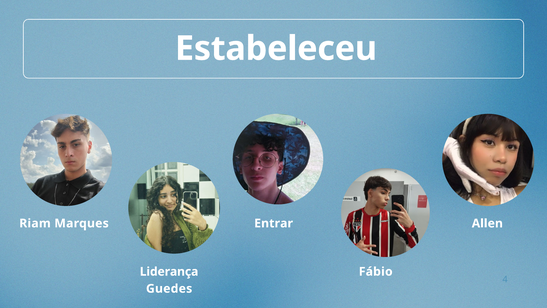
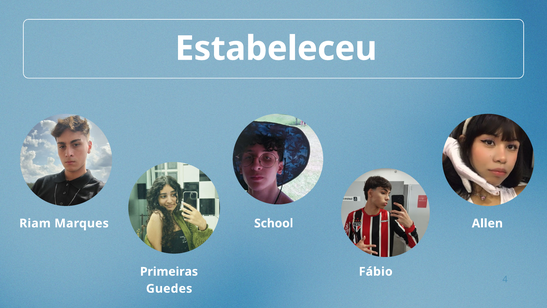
Entrar: Entrar -> School
Liderança: Liderança -> Primeiras
